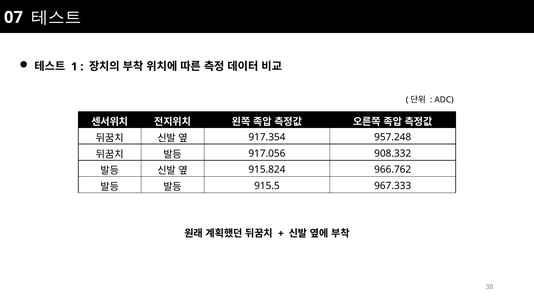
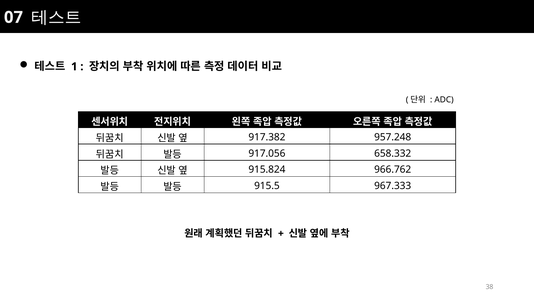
917.354: 917.354 -> 917.382
908.332: 908.332 -> 658.332
